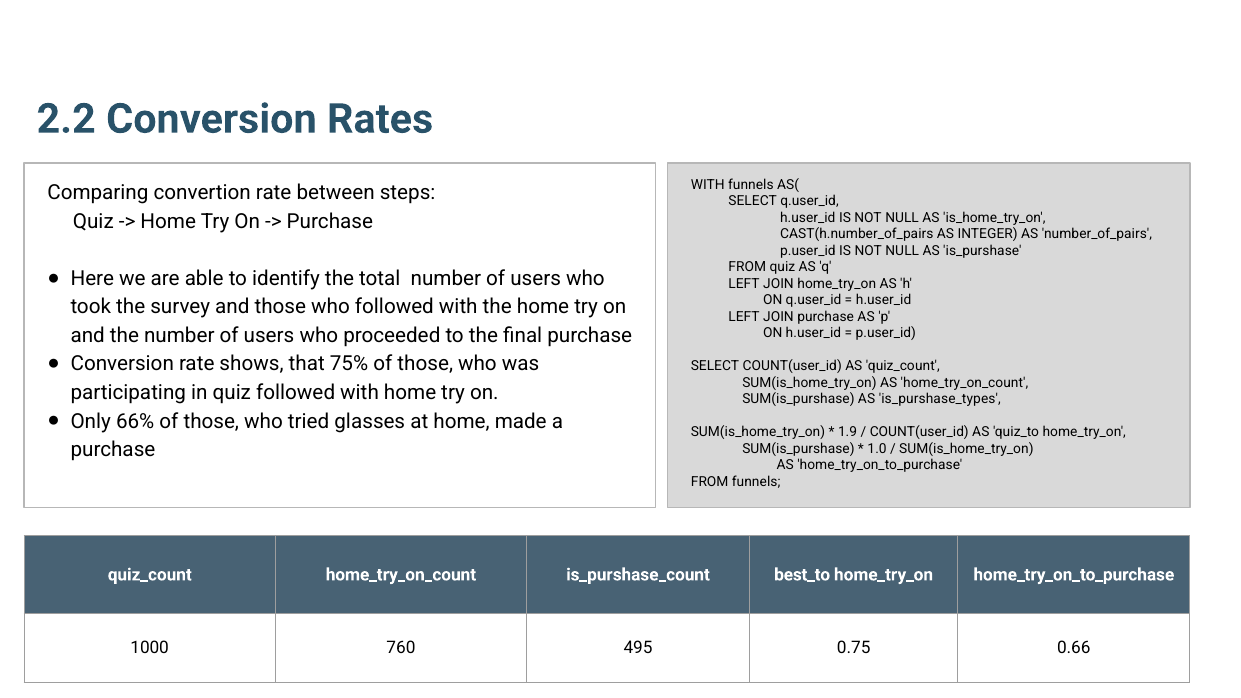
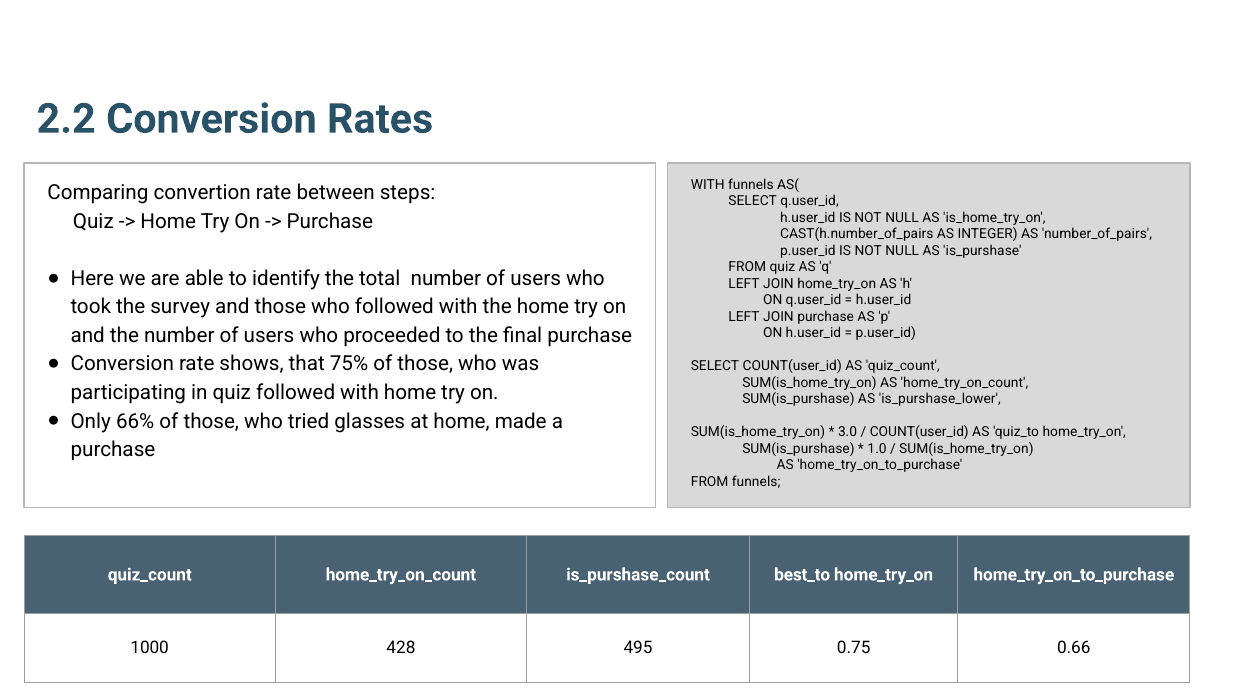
is_purshase_types: is_purshase_types -> is_purshase_lower
1.9: 1.9 -> 3.0
760: 760 -> 428
